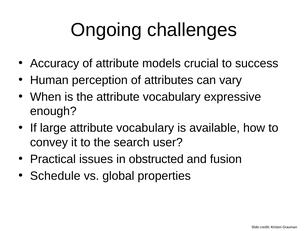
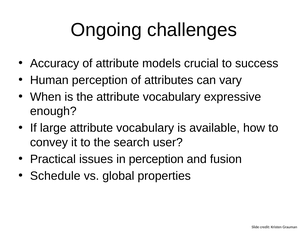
in obstructed: obstructed -> perception
